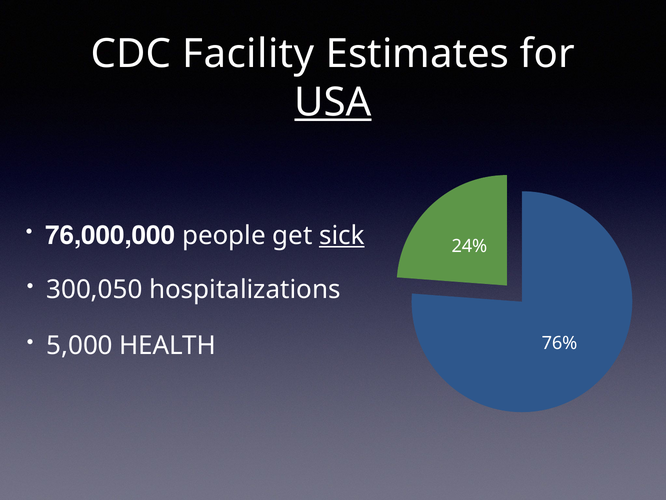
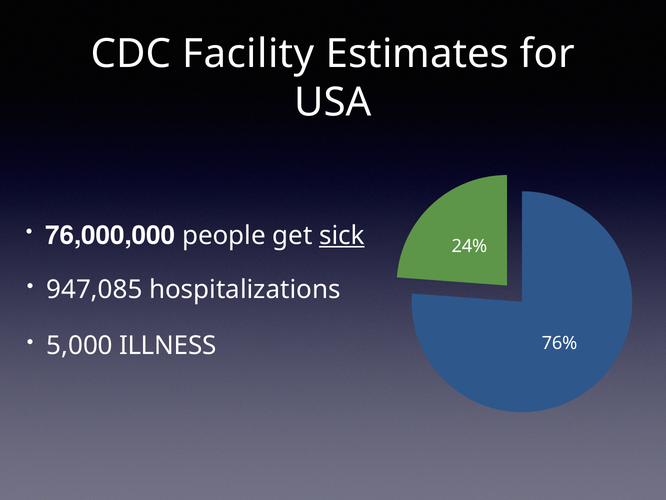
USA underline: present -> none
300,050: 300,050 -> 947,085
HEALTH: HEALTH -> ILLNESS
